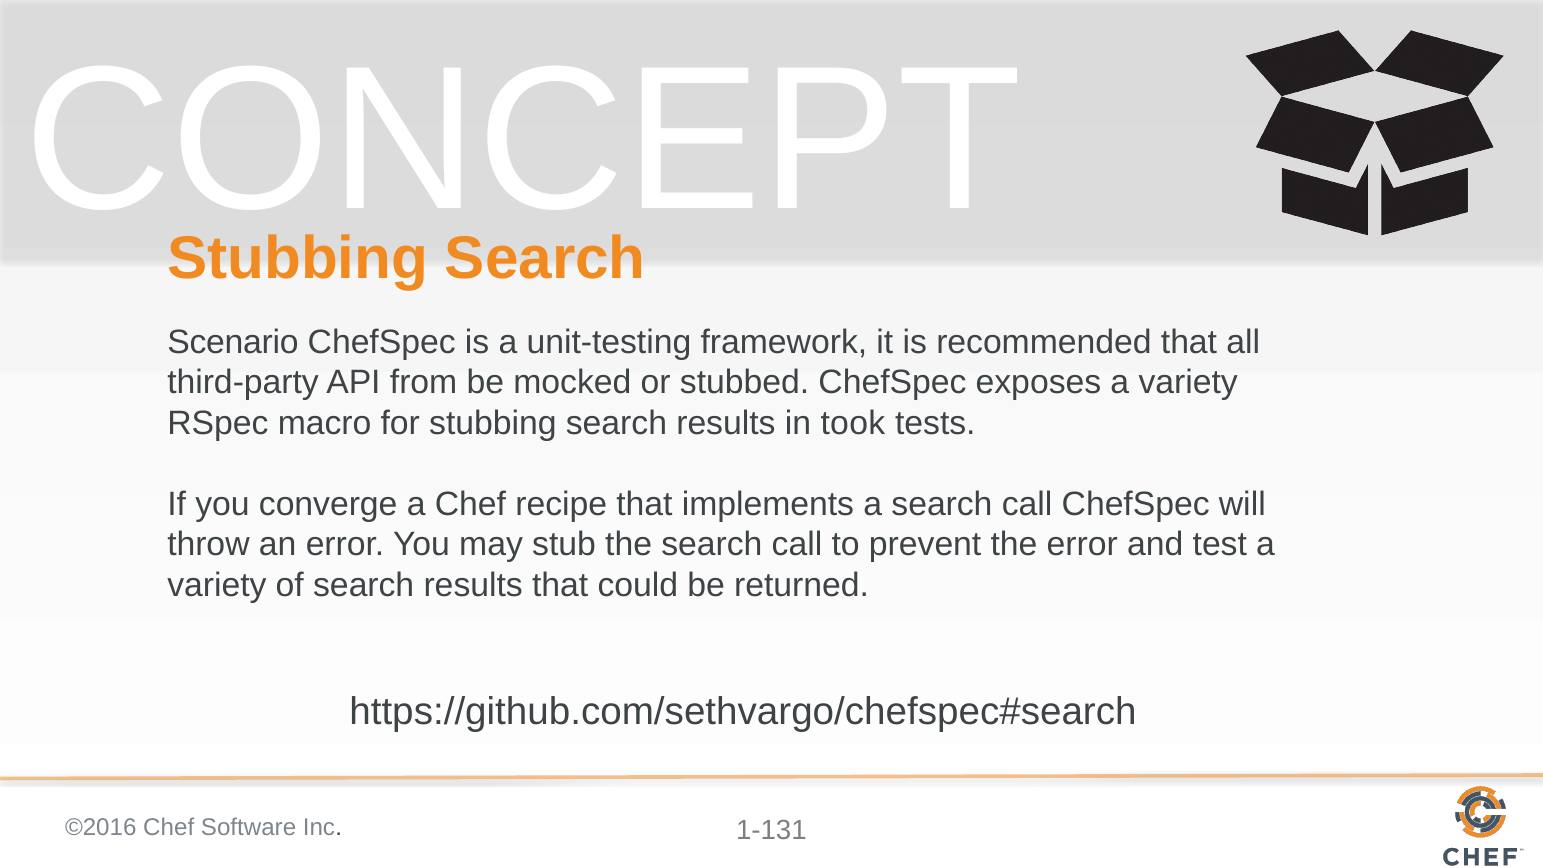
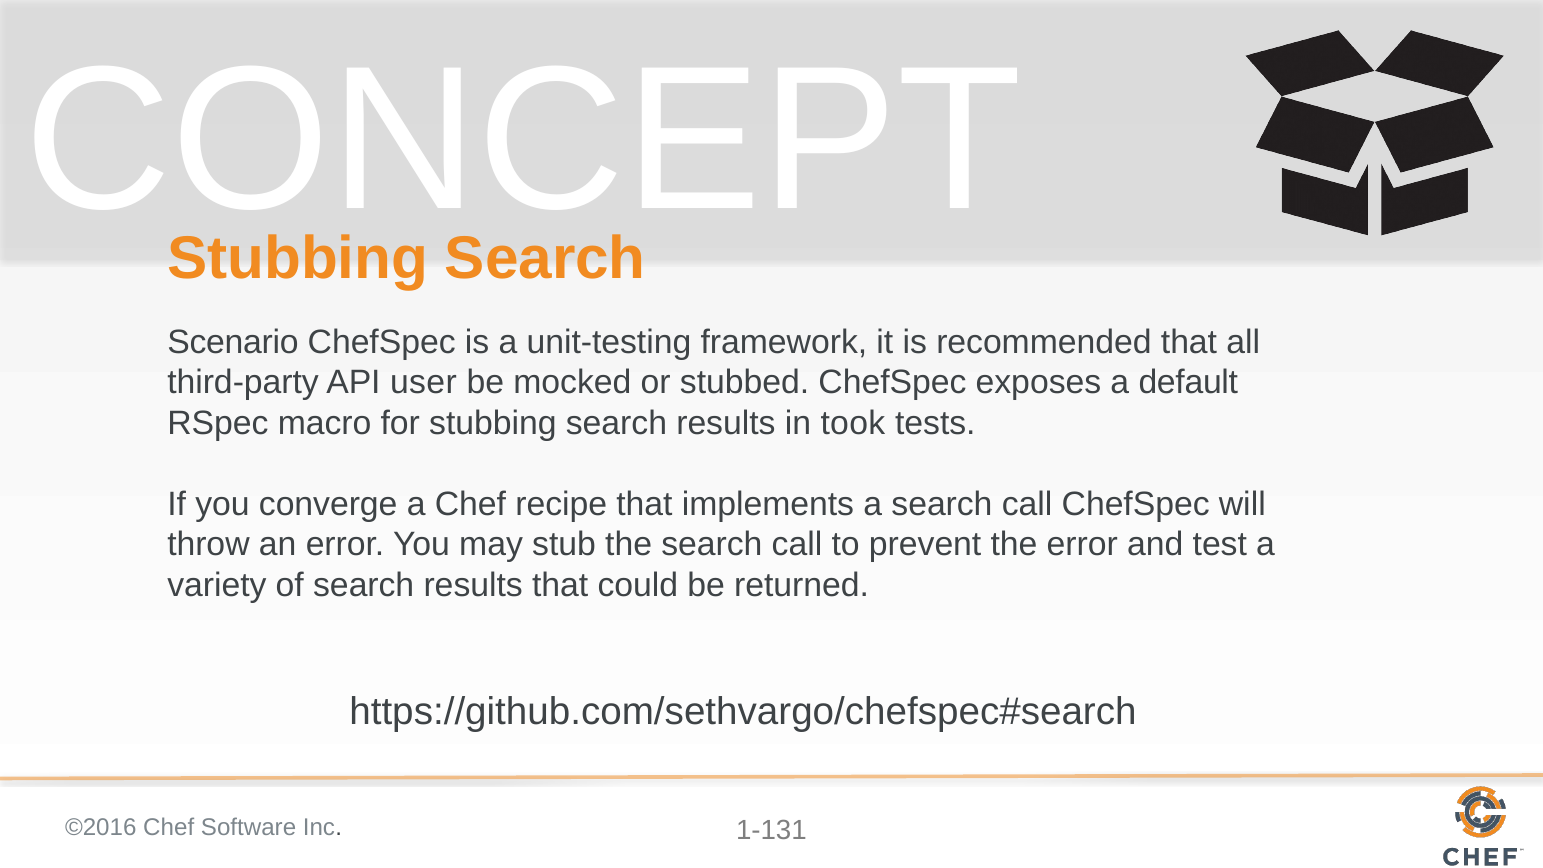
from: from -> user
exposes a variety: variety -> default
